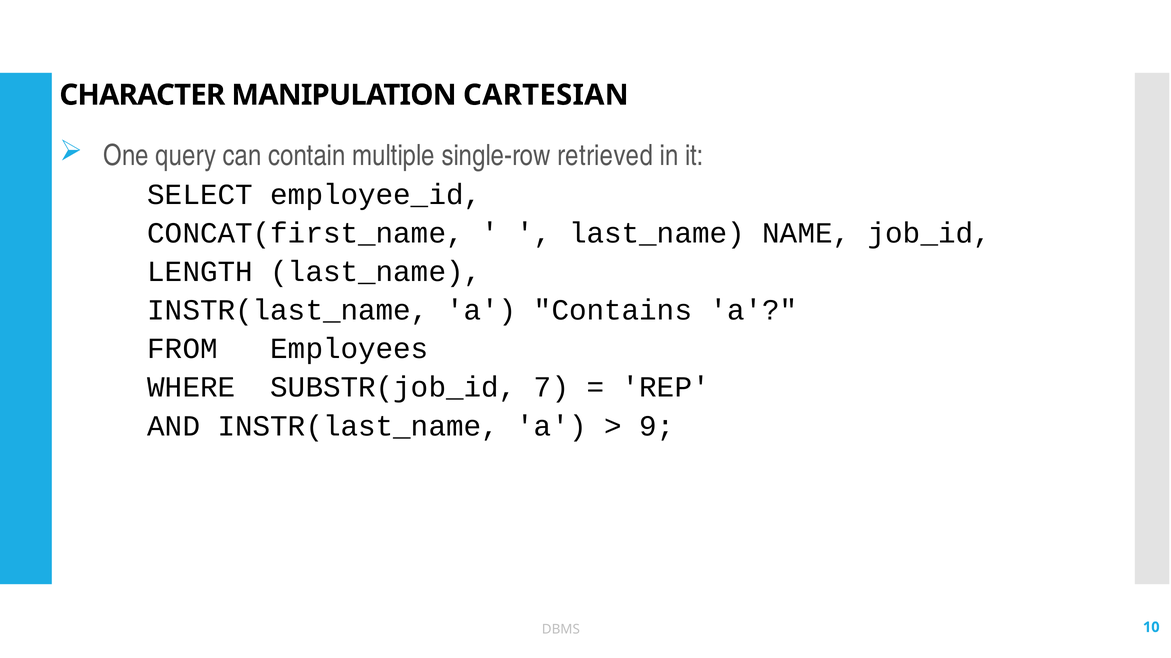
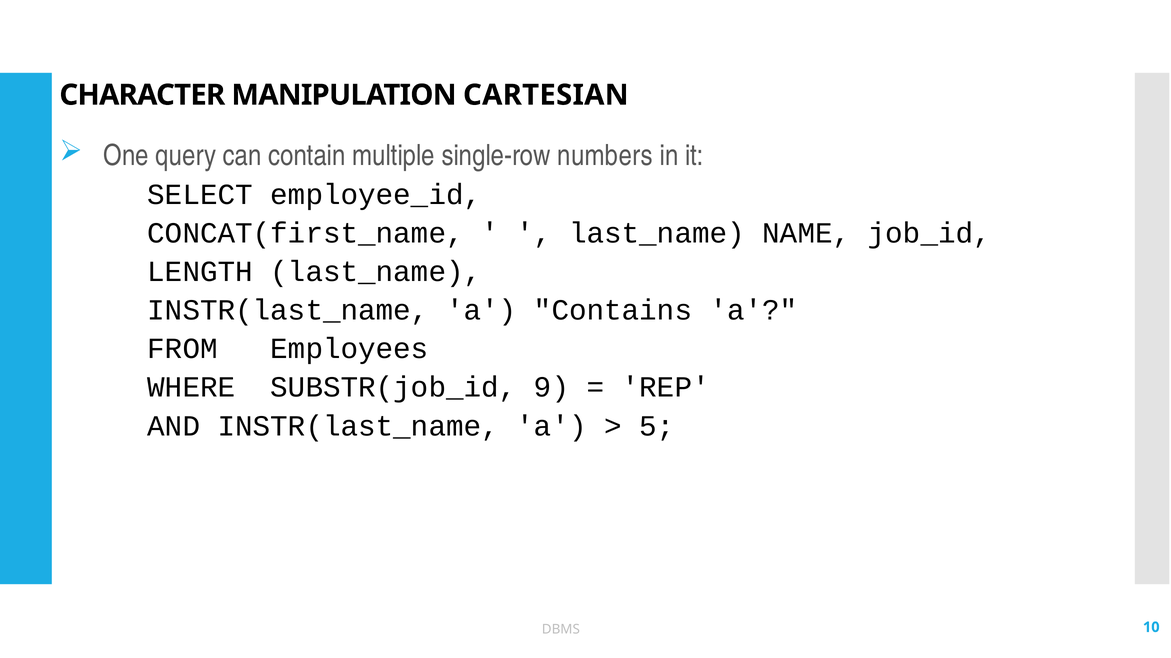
retrieved: retrieved -> numbers
7: 7 -> 9
9: 9 -> 5
